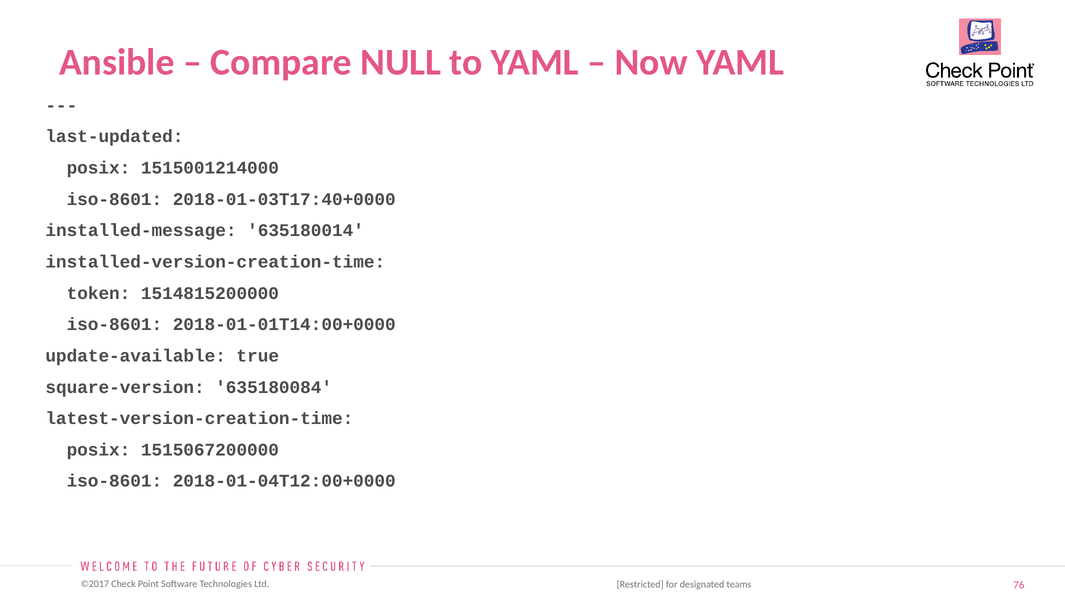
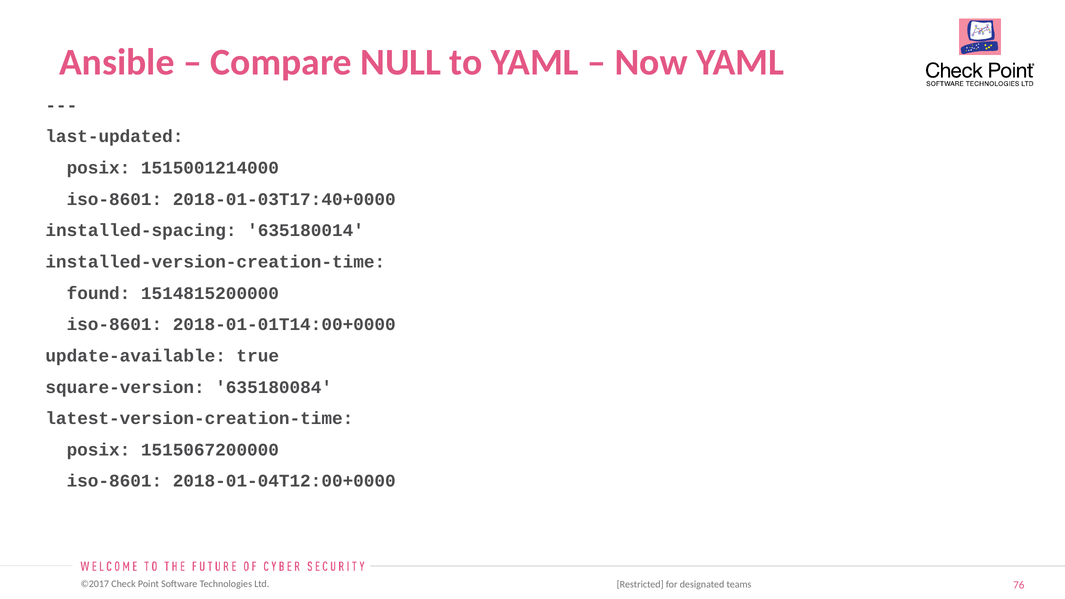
installed-message: installed-message -> installed-spacing
token: token -> found
